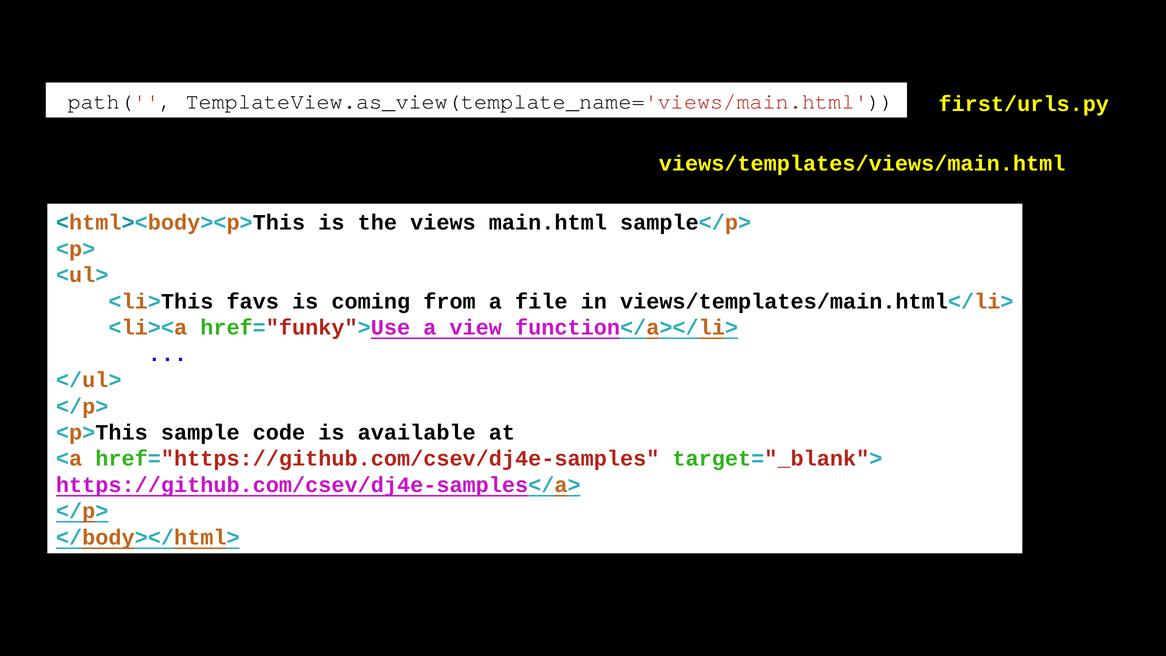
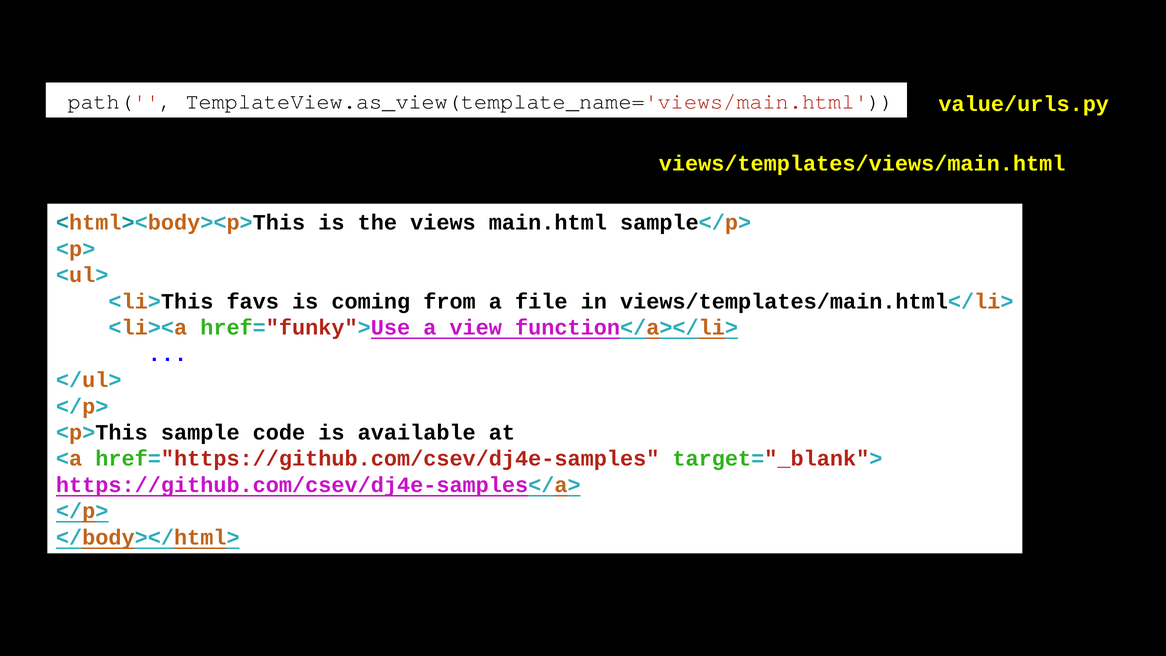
first/urls.py: first/urls.py -> value/urls.py
